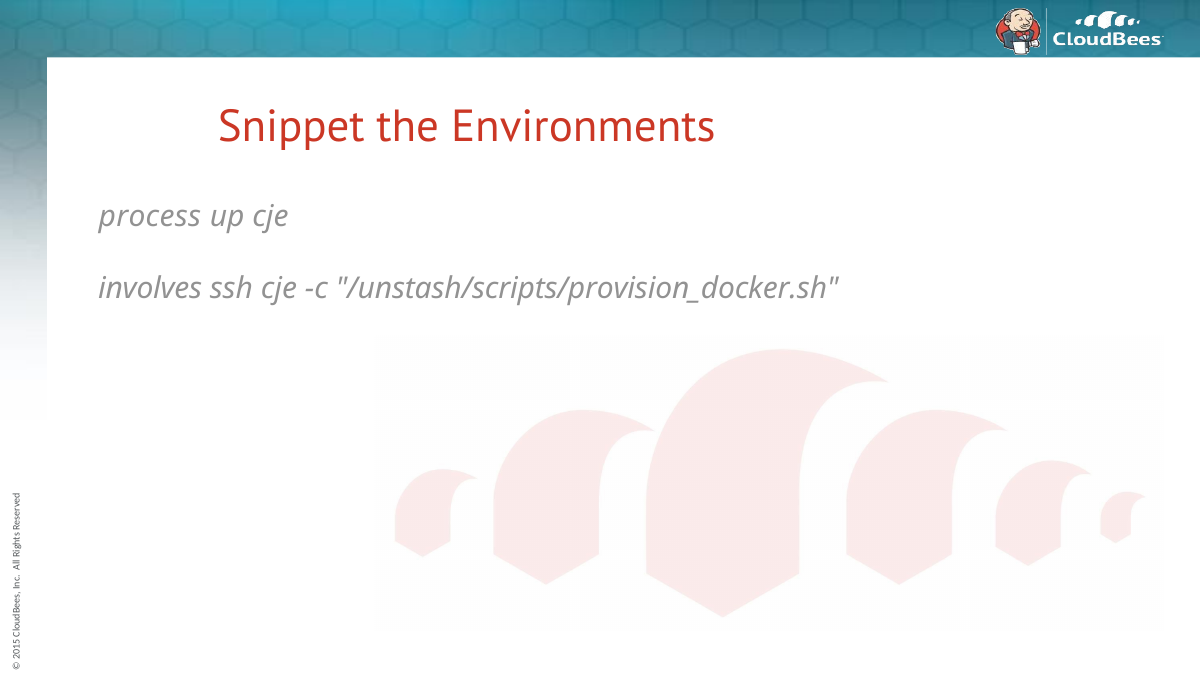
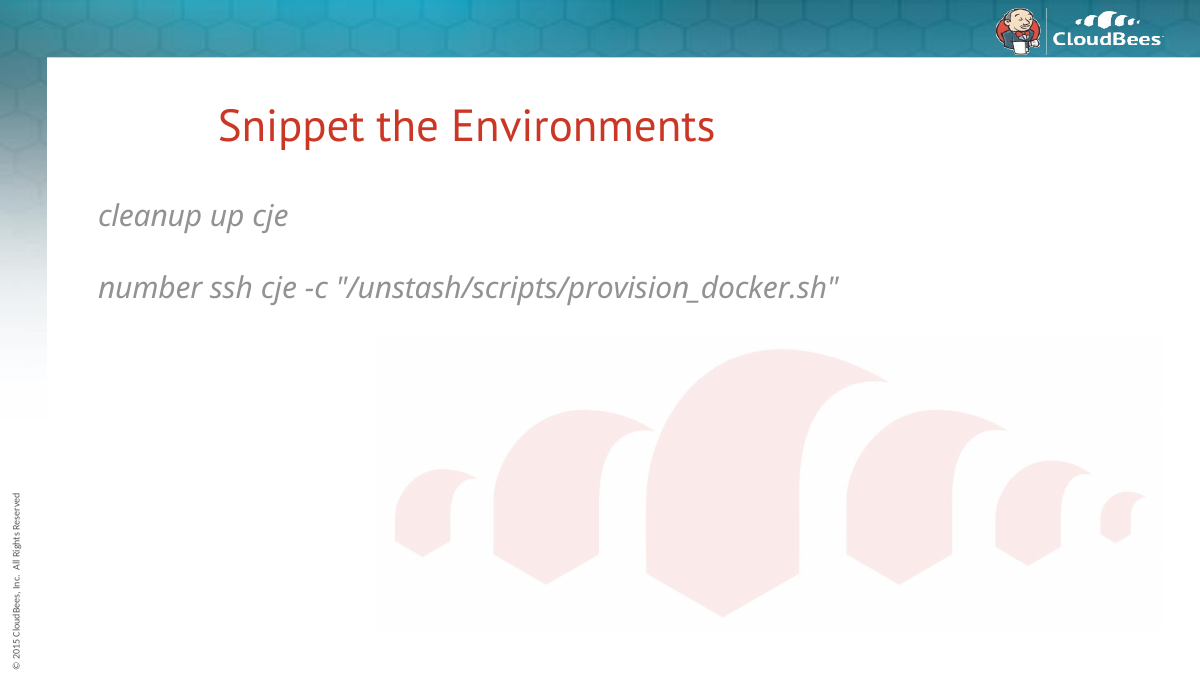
process: process -> cleanup
involves: involves -> number
